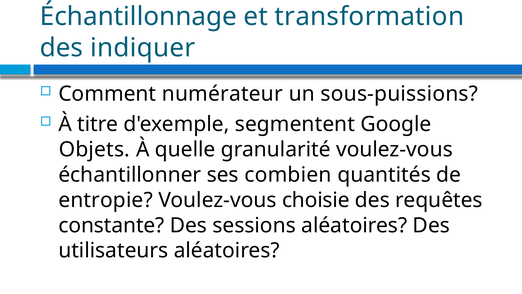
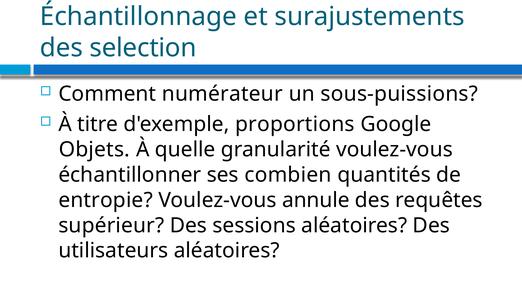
transformation: transformation -> surajustements
indiquer: indiquer -> selection
segmentent: segmentent -> proportions
choisie: choisie -> annule
constante: constante -> supérieur
